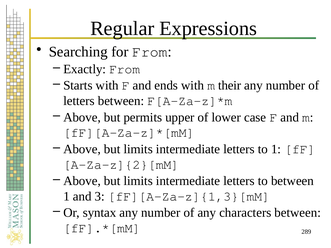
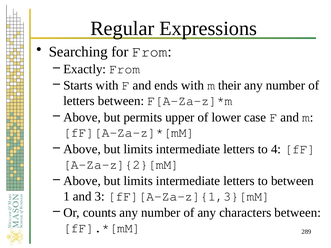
to 1: 1 -> 4
syntax: syntax -> counts
